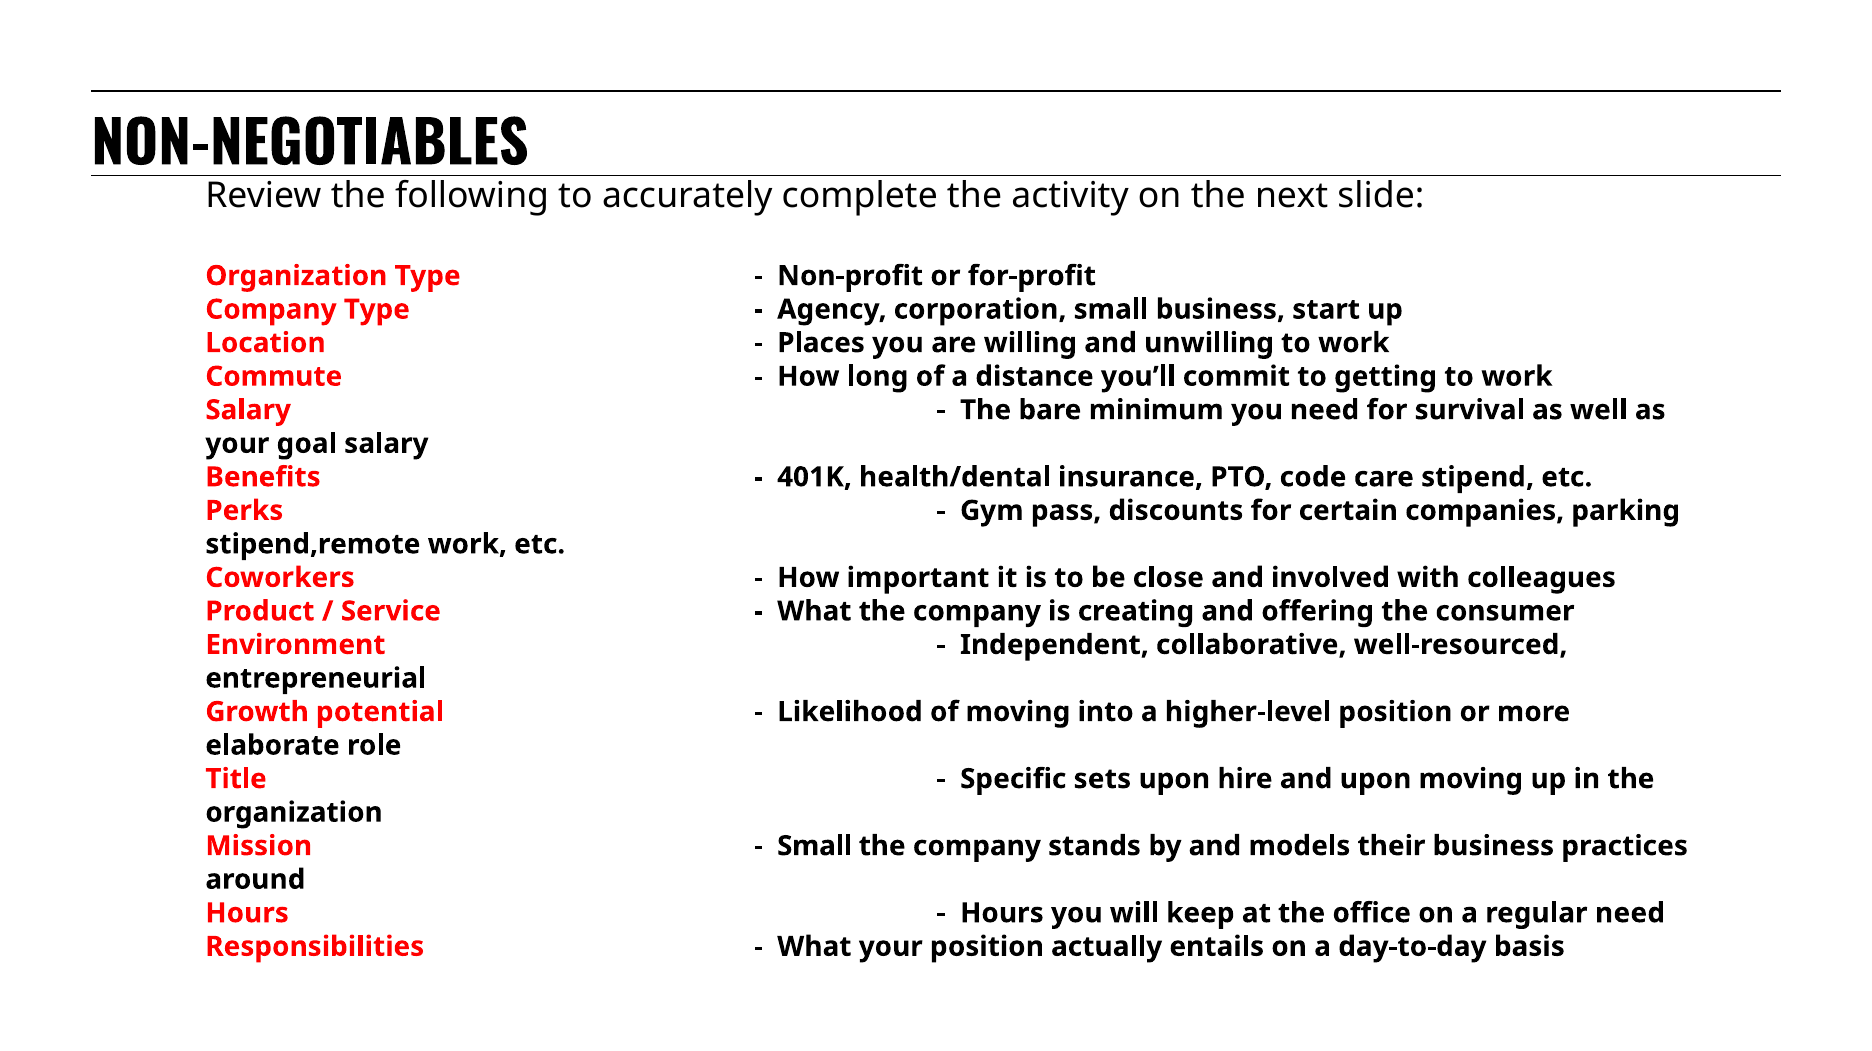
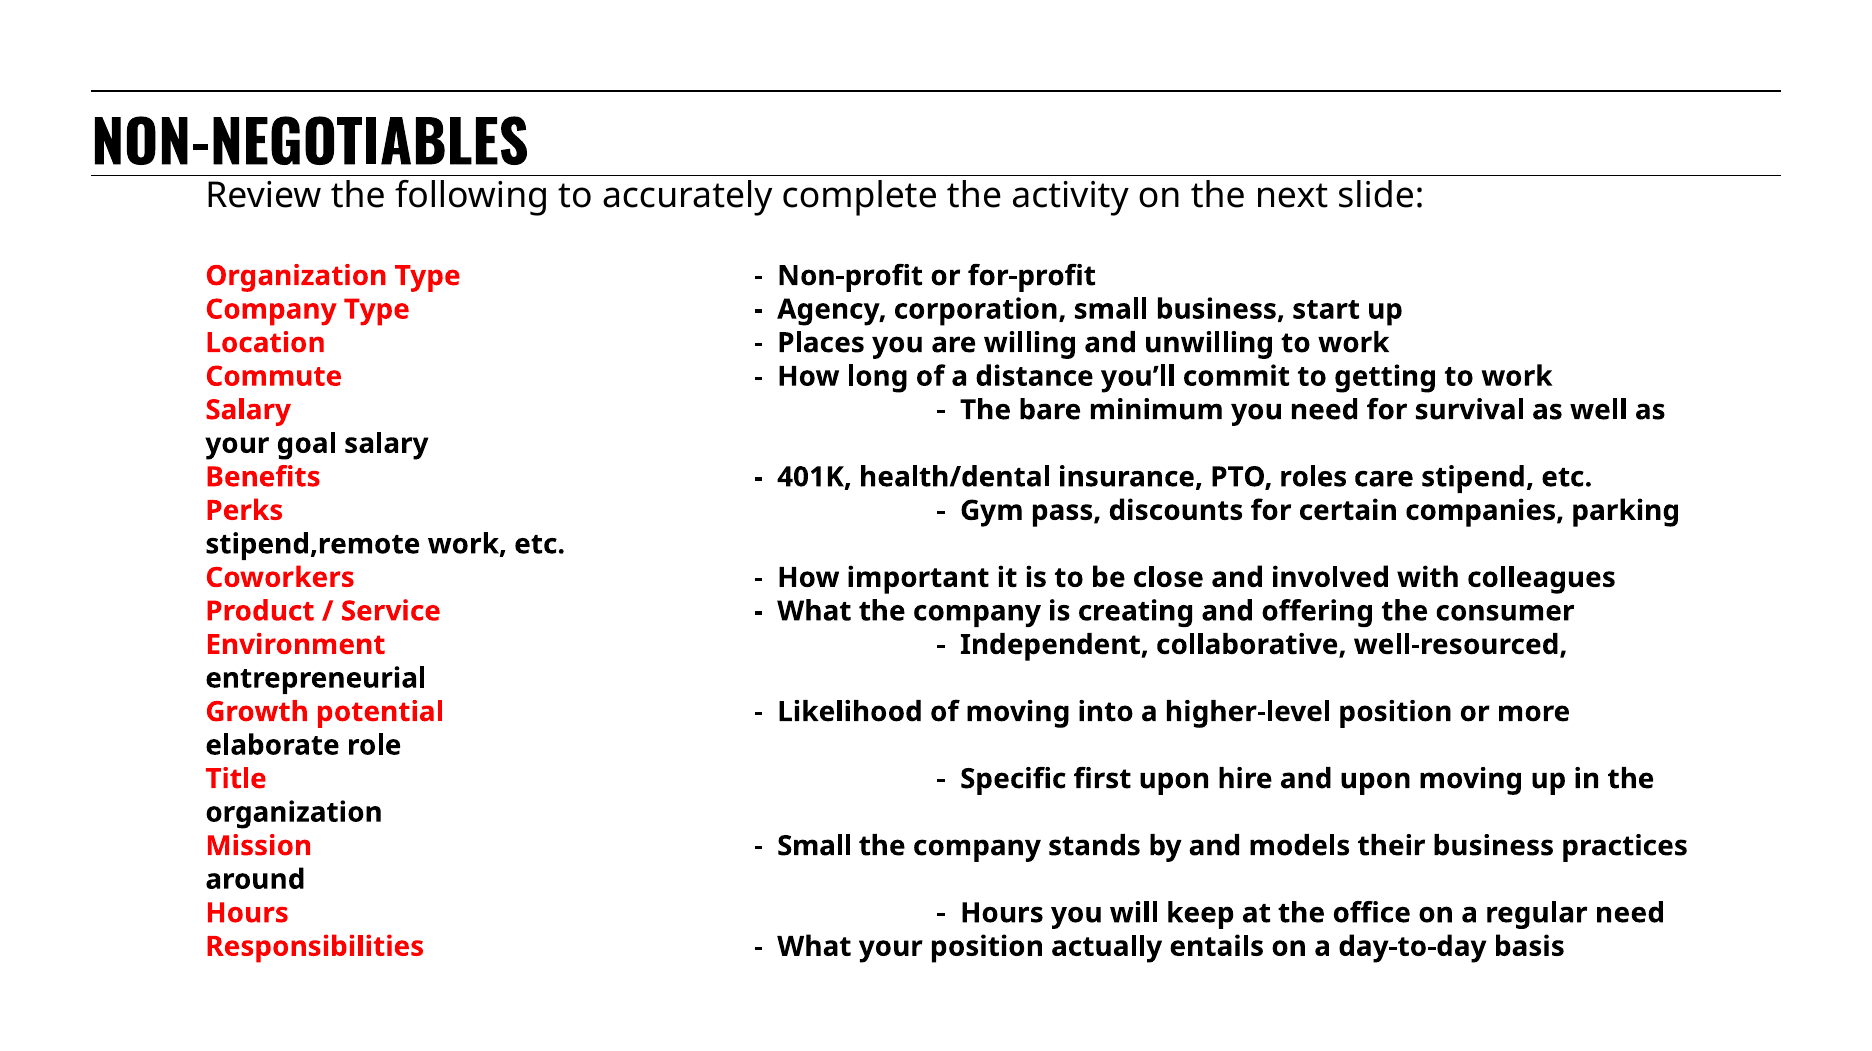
code: code -> roles
sets: sets -> first
